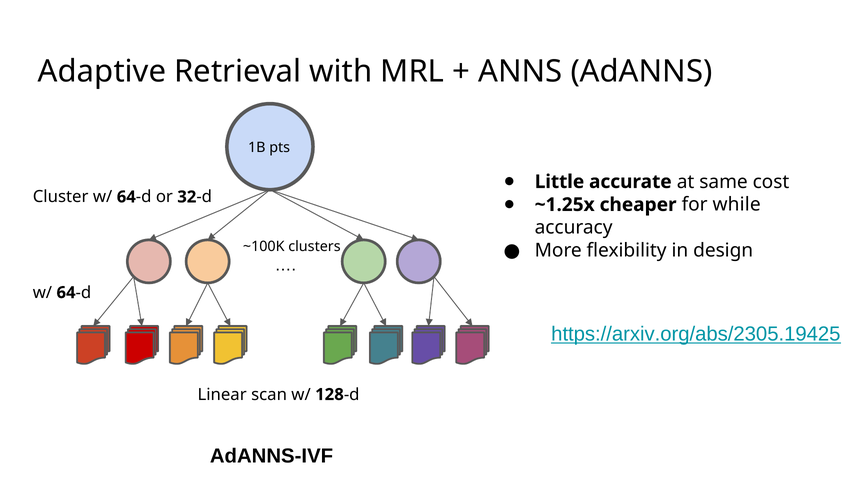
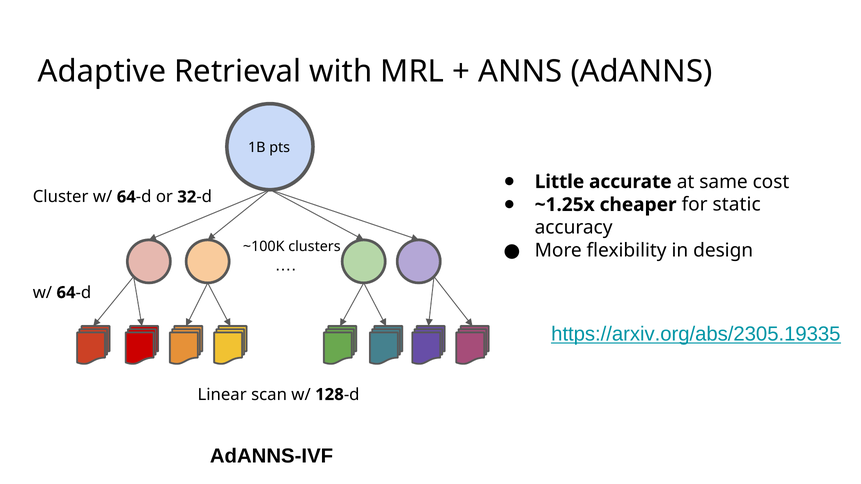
while: while -> static
https://arxiv.org/abs/2305.19425: https://arxiv.org/abs/2305.19425 -> https://arxiv.org/abs/2305.19335
